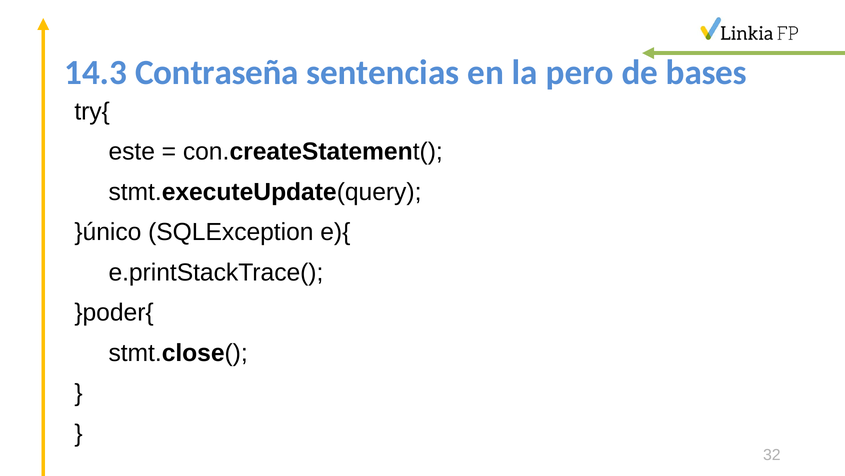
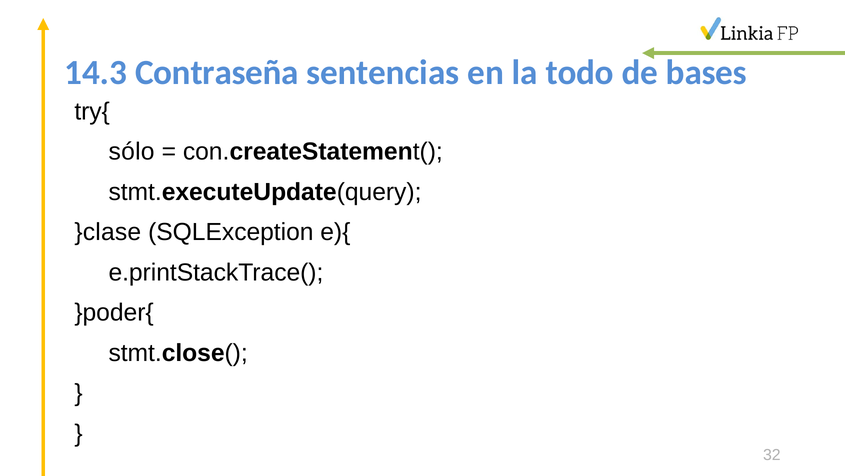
pero: pero -> todo
este: este -> sólo
}único: }único -> }clase
